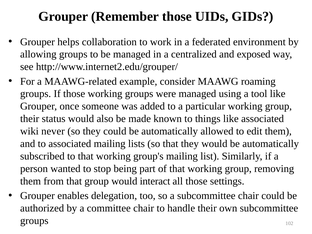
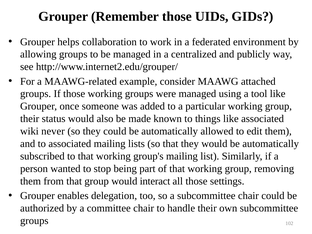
exposed: exposed -> publicly
roaming: roaming -> attached
